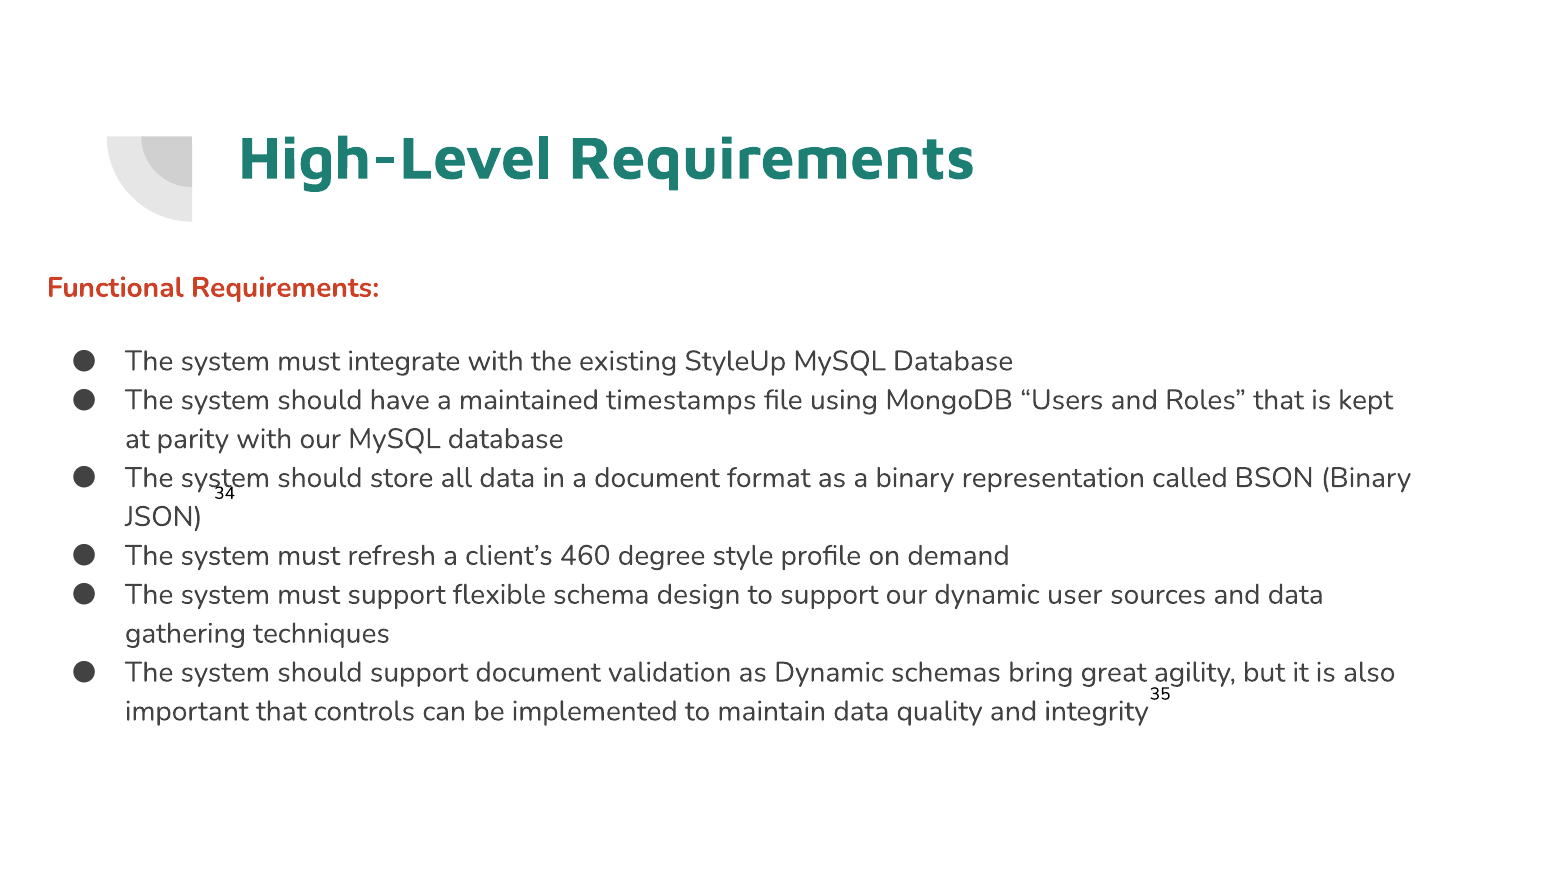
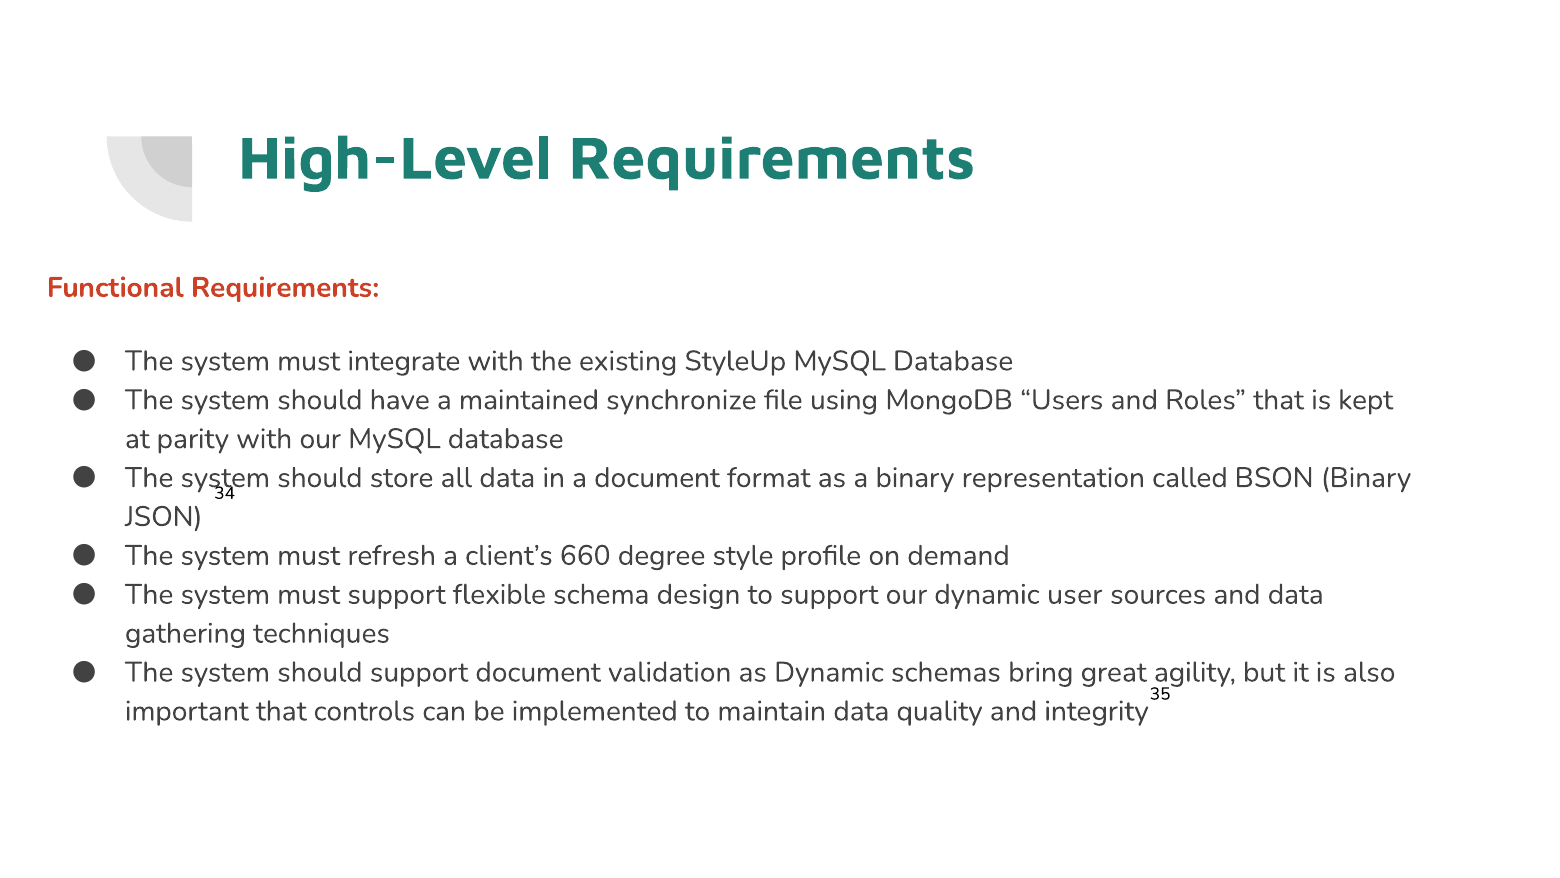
timestamps: timestamps -> synchronize
460: 460 -> 660
